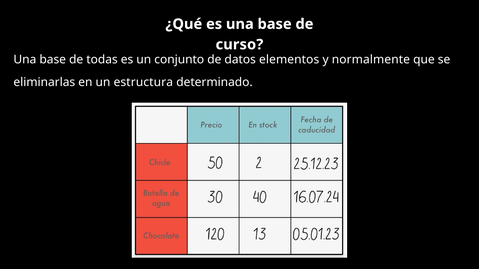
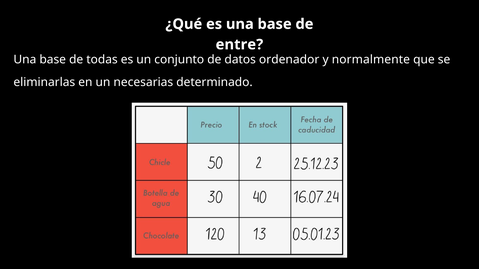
curso: curso -> entre
elementos: elementos -> ordenador
estructura: estructura -> necesarias
